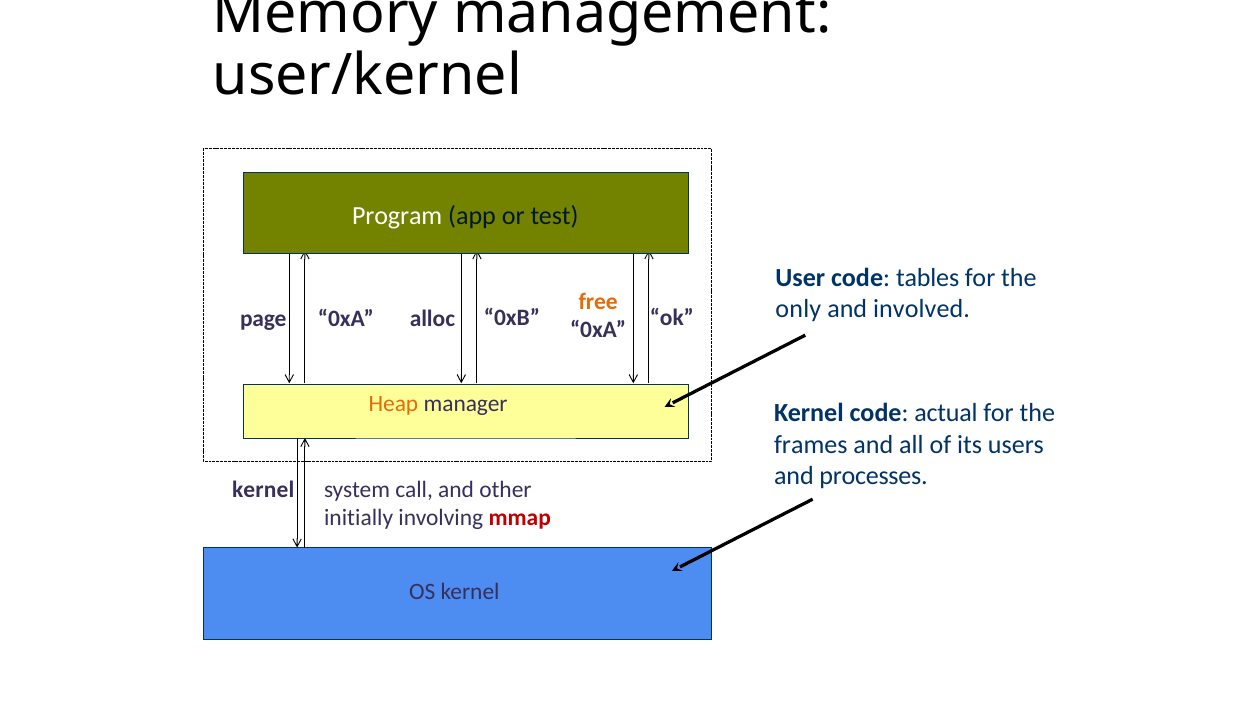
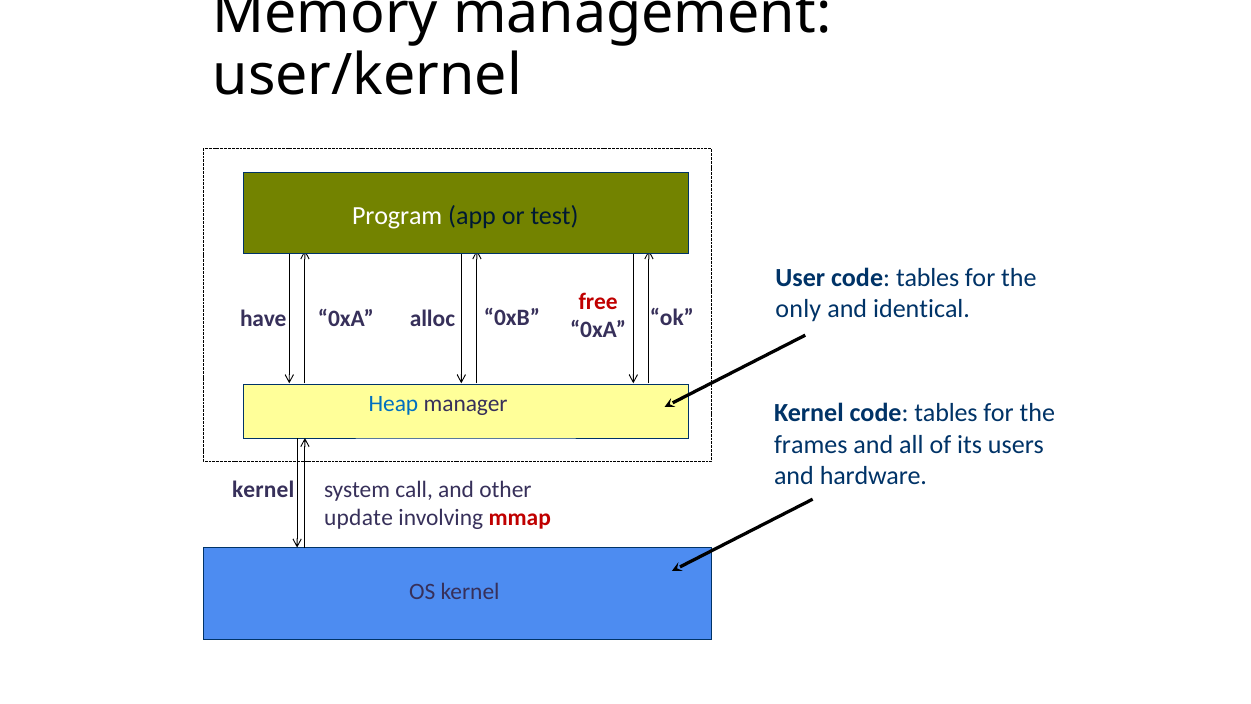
free colour: orange -> red
involved: involved -> identical
page: page -> have
Heap colour: orange -> blue
Kernel code actual: actual -> tables
processes: processes -> hardware
initially: initially -> update
